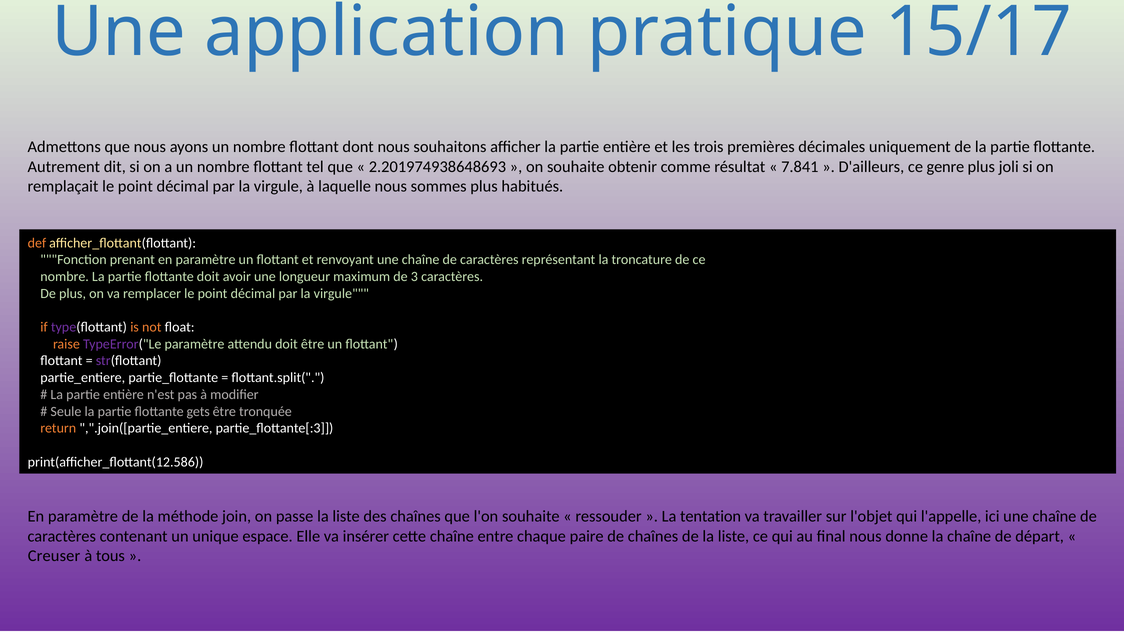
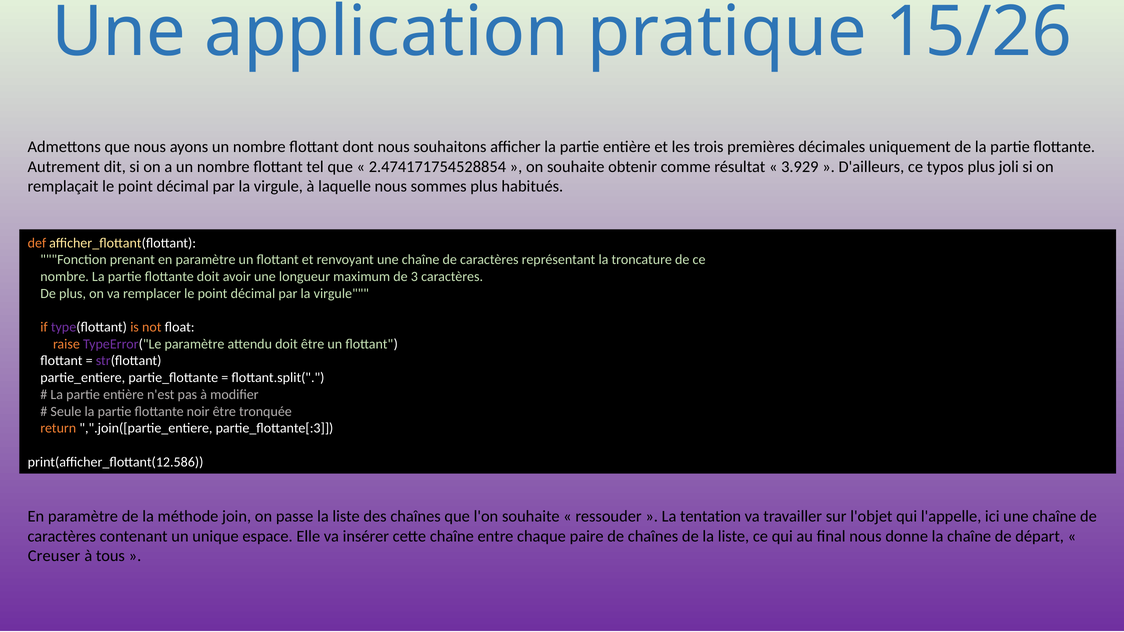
15/17: 15/17 -> 15/26
2.201974938648693: 2.201974938648693 -> 2.474171754528854
7.841: 7.841 -> 3.929
genre: genre -> typos
gets: gets -> noir
